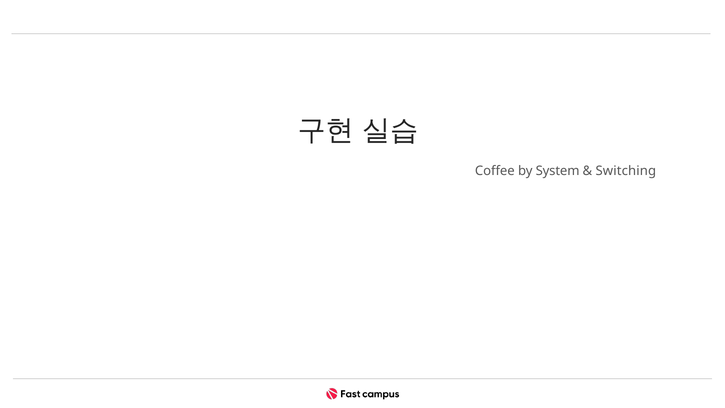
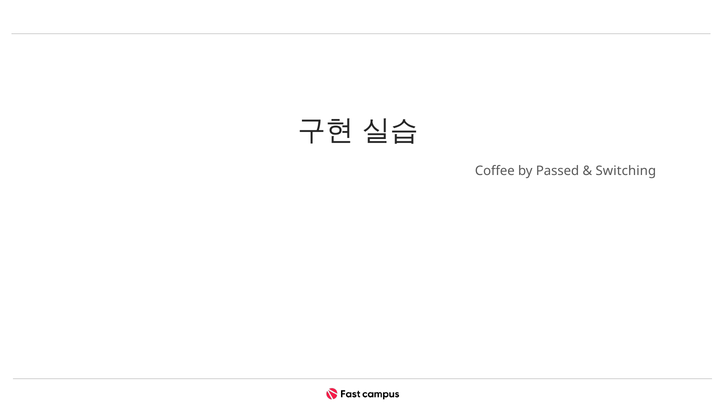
System: System -> Passed
